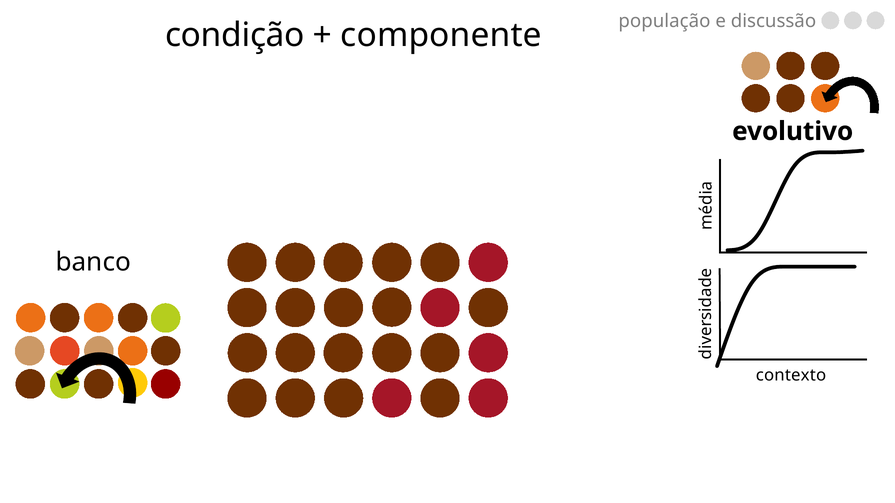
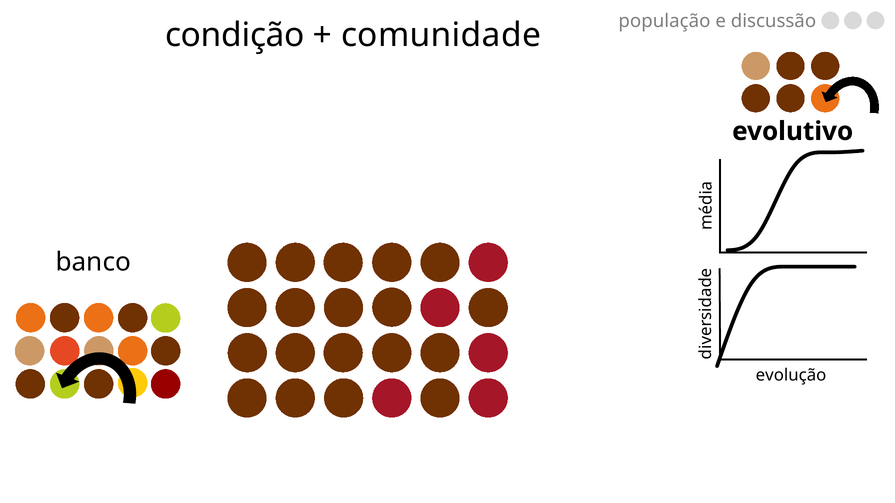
componente: componente -> comunidade
contexto: contexto -> evolução
